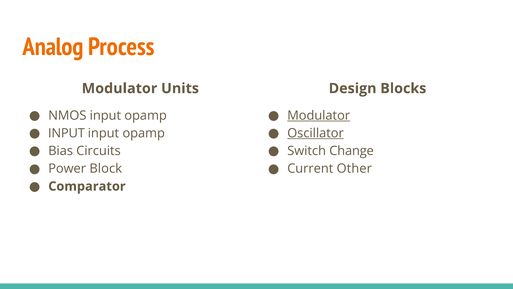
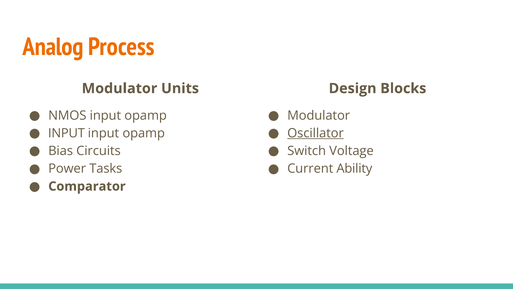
Modulator at (319, 115) underline: present -> none
Change: Change -> Voltage
Block: Block -> Tasks
Other: Other -> Ability
